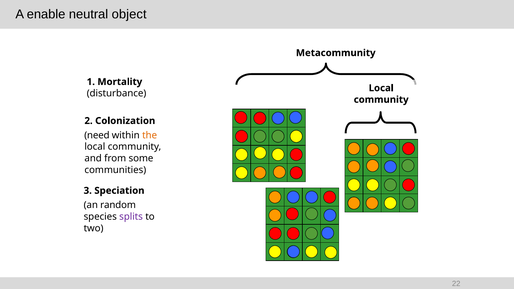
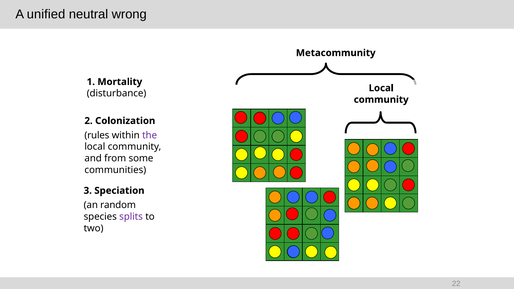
enable: enable -> unified
object: object -> wrong
need: need -> rules
the colour: orange -> purple
